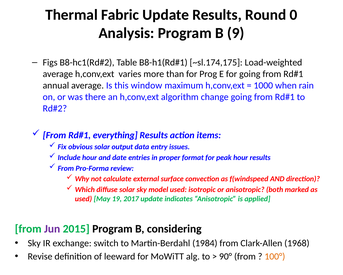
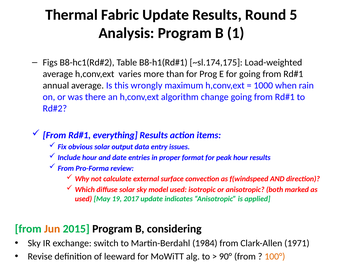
0: 0 -> 5
9: 9 -> 1
window: window -> wrongly
Jun colour: purple -> orange
1968: 1968 -> 1971
